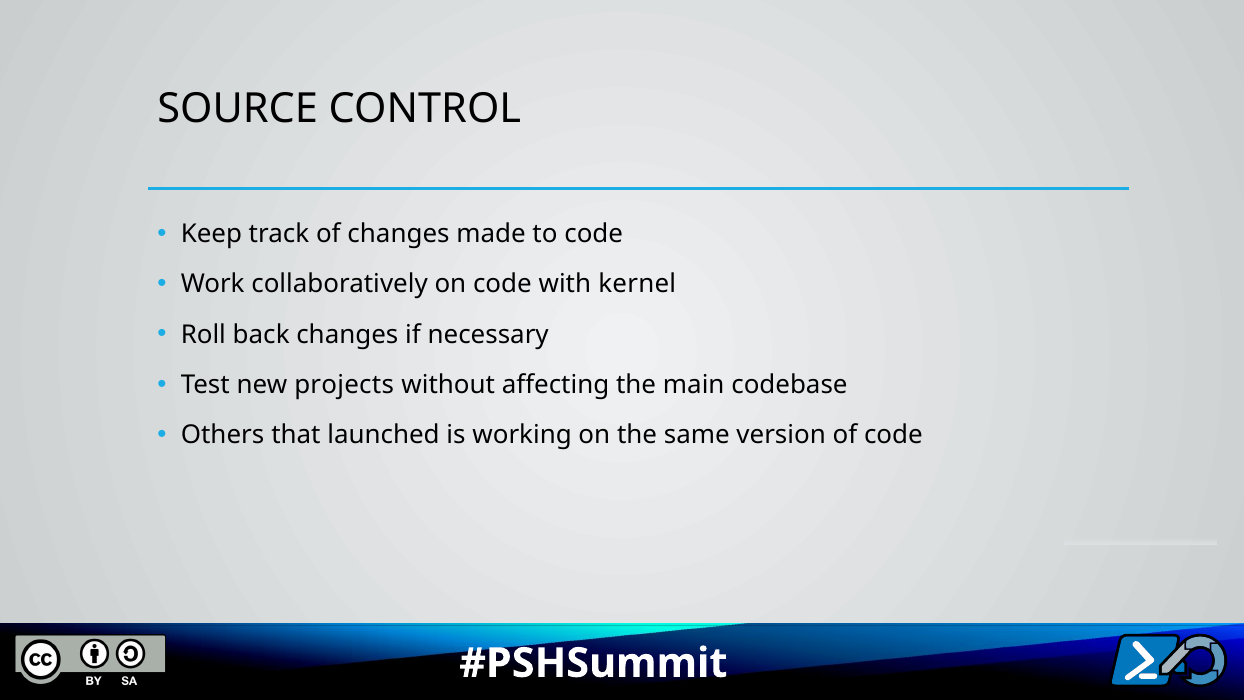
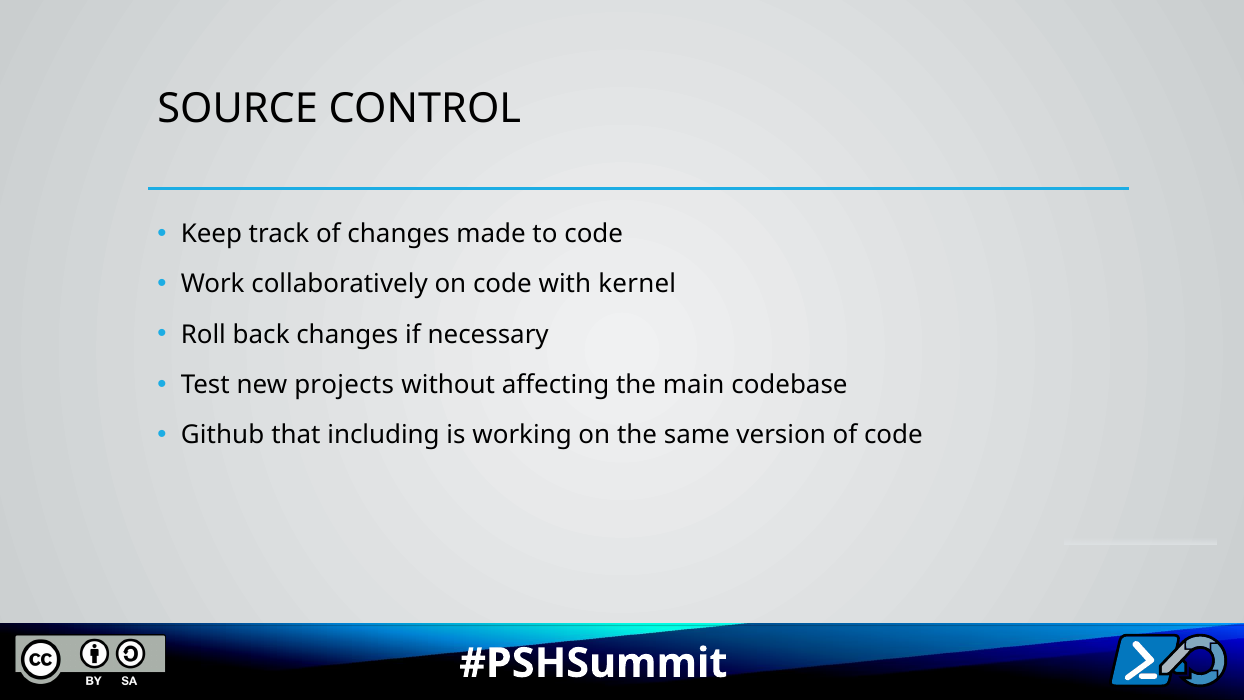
Others: Others -> Github
launched: launched -> including
